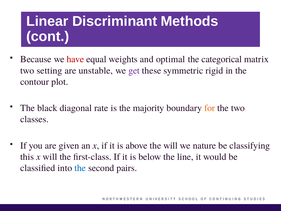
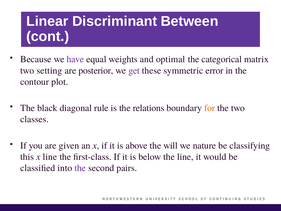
Methods: Methods -> Between
have colour: red -> purple
unstable: unstable -> posterior
rigid: rigid -> error
rate: rate -> rule
majority: majority -> relations
x will: will -> line
the at (80, 168) colour: blue -> purple
